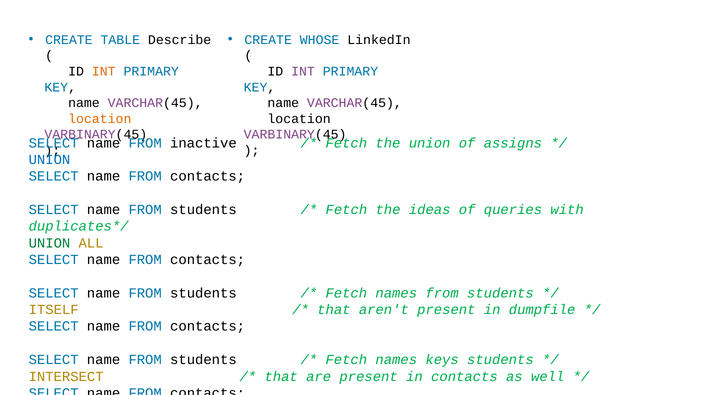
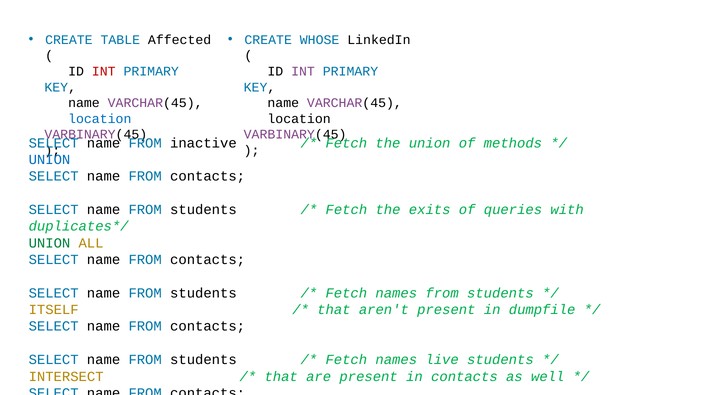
Describe: Describe -> Affected
INT at (104, 72) colour: orange -> red
location at (100, 119) colour: orange -> blue
assigns: assigns -> methods
ideas: ideas -> exits
keys: keys -> live
